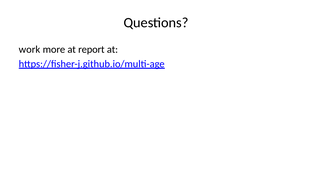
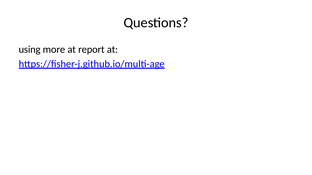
work: work -> using
